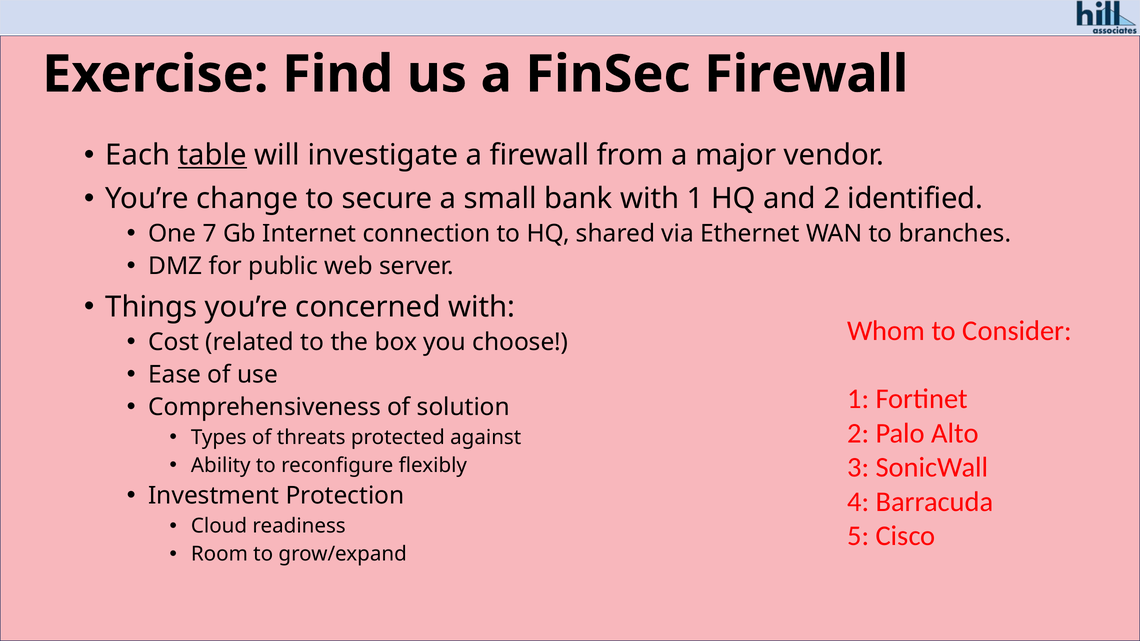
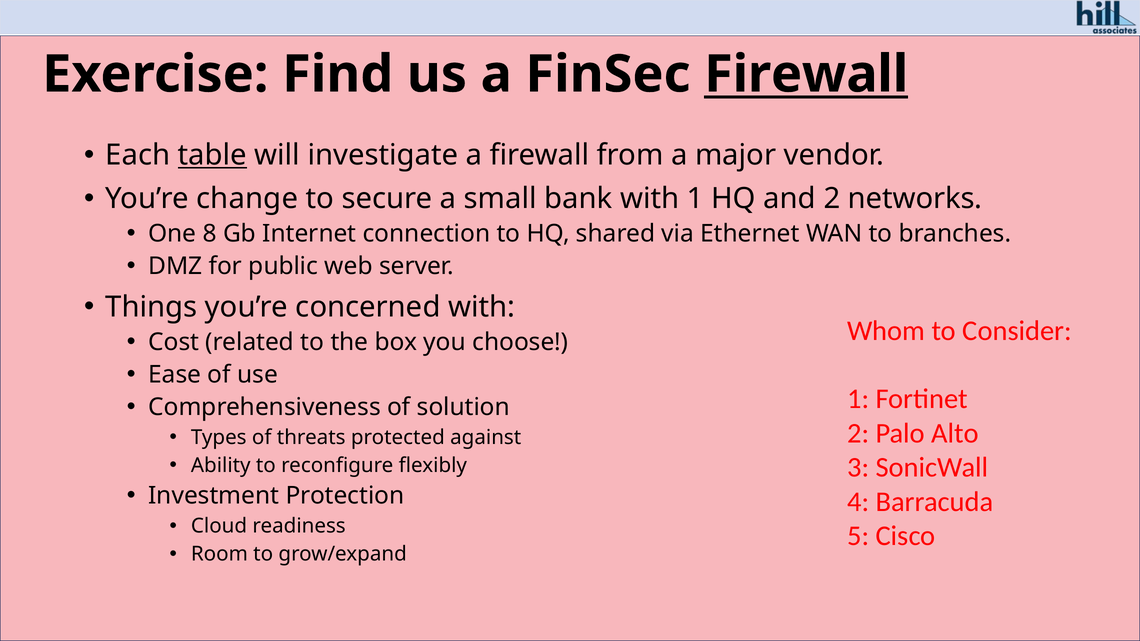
Firewall at (806, 74) underline: none -> present
identified: identified -> networks
7: 7 -> 8
